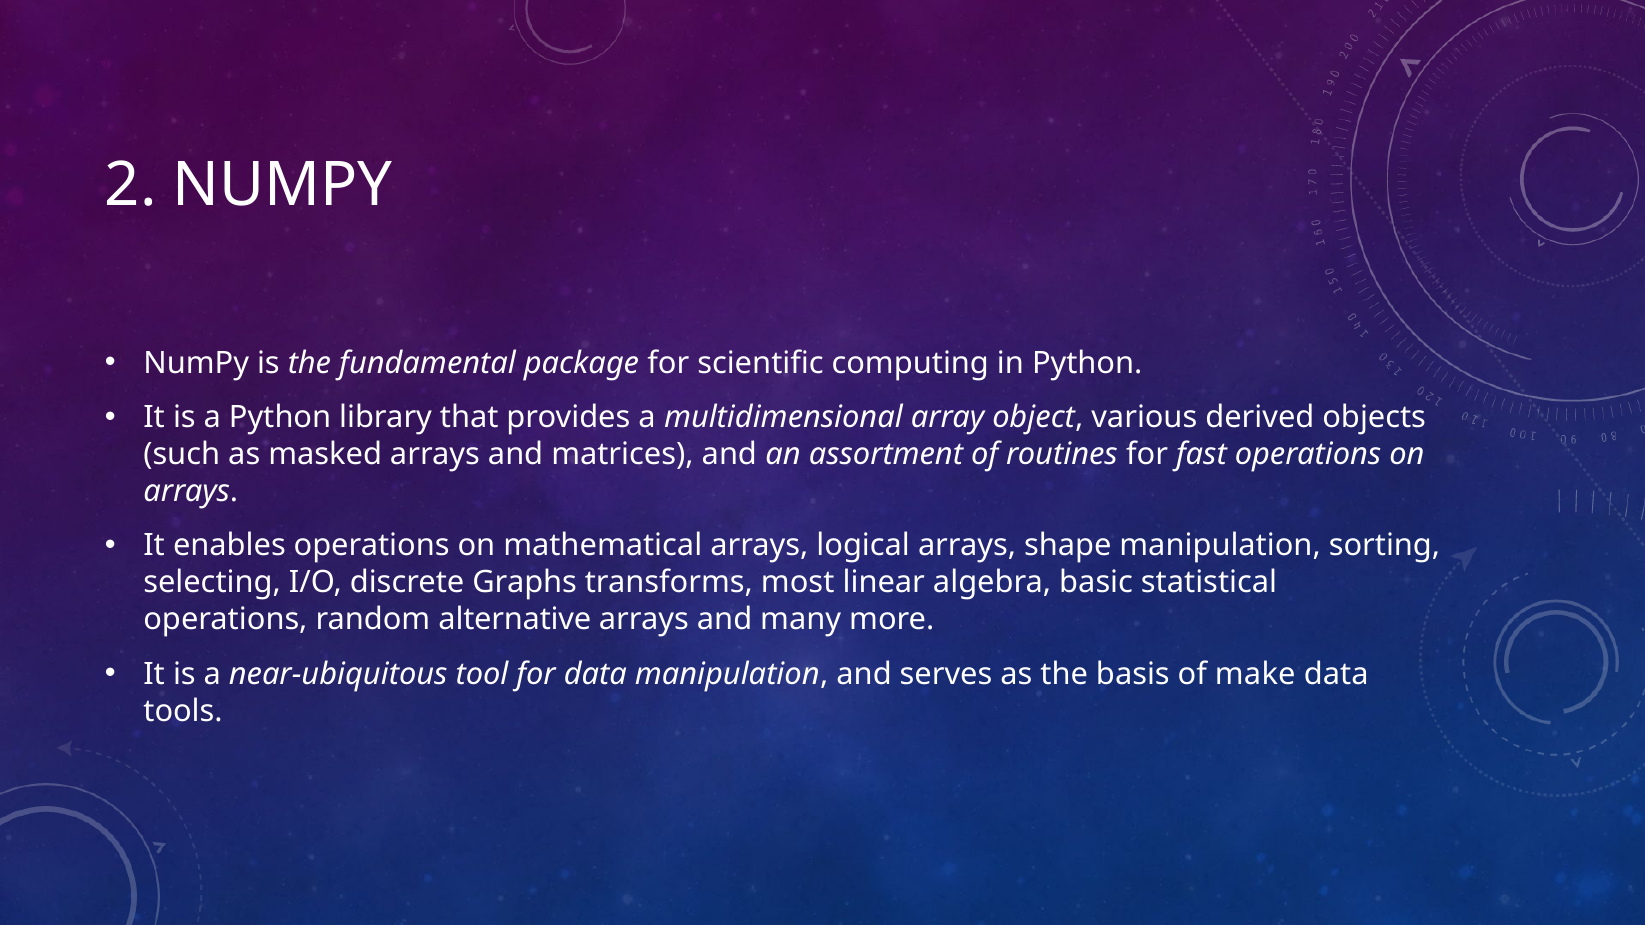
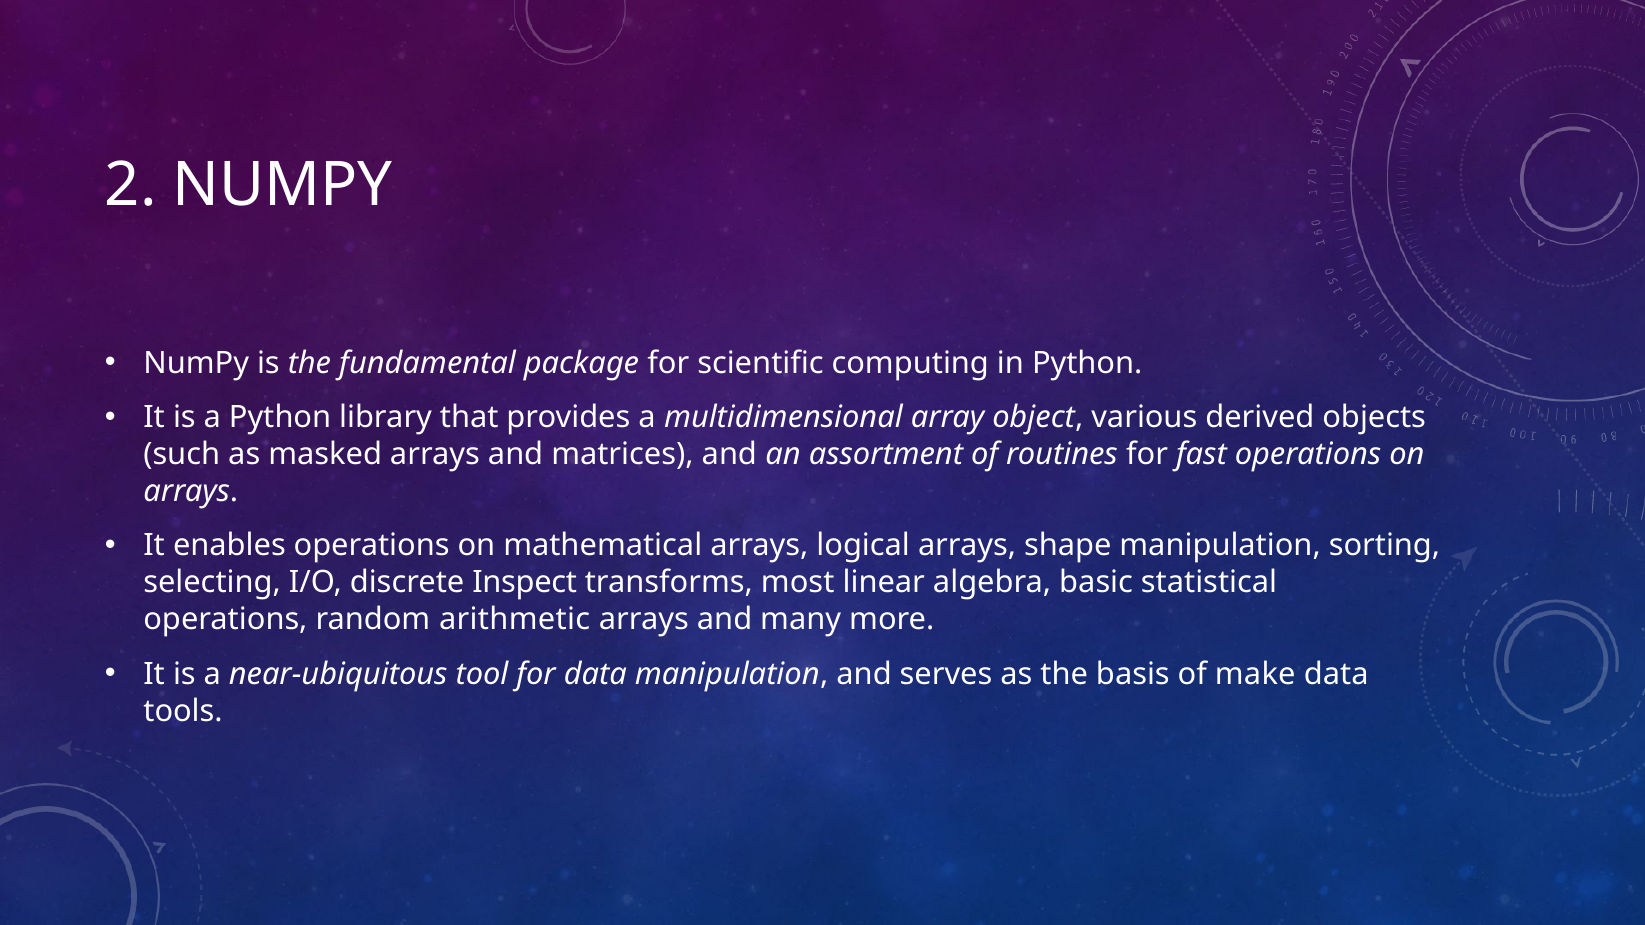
Graphs: Graphs -> Inspect
alternative: alternative -> arithmetic
